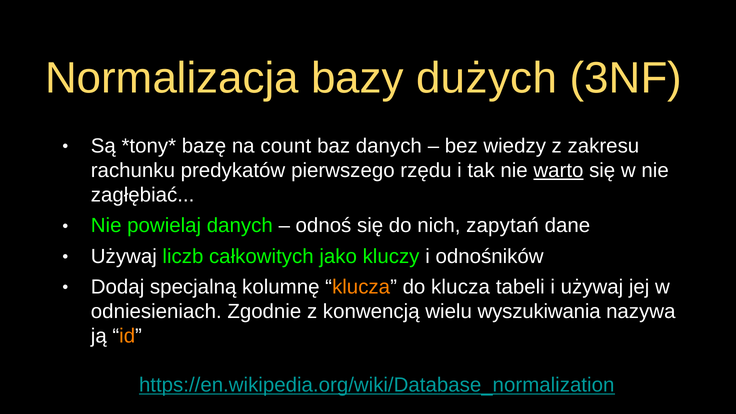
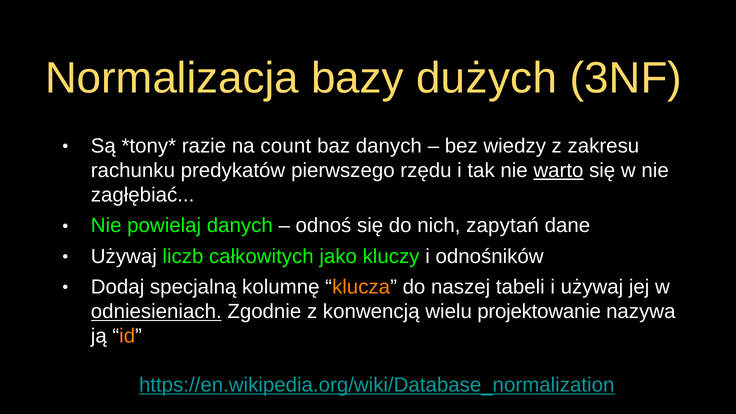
bazę: bazę -> razie
do klucza: klucza -> naszej
odniesieniach underline: none -> present
wyszukiwania: wyszukiwania -> projektowanie
